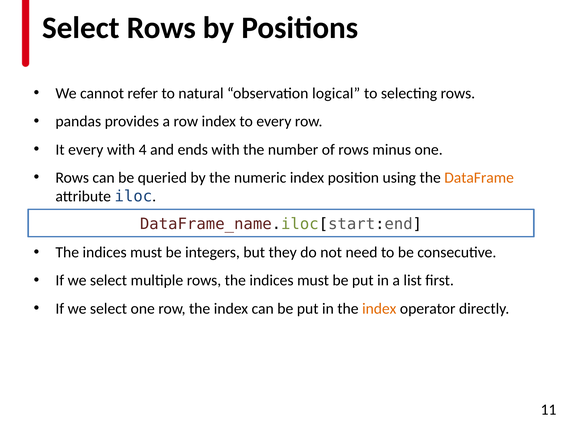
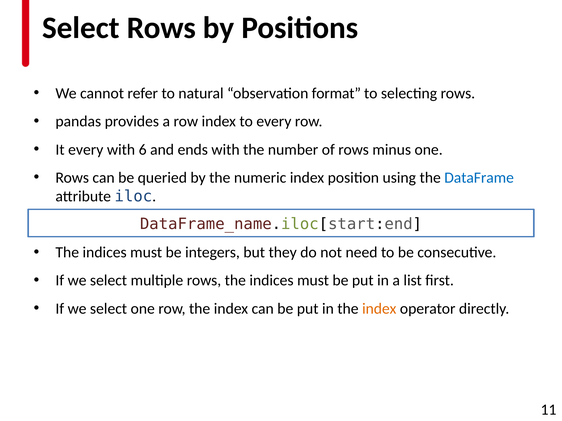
logical: logical -> format
4: 4 -> 6
DataFrame colour: orange -> blue
